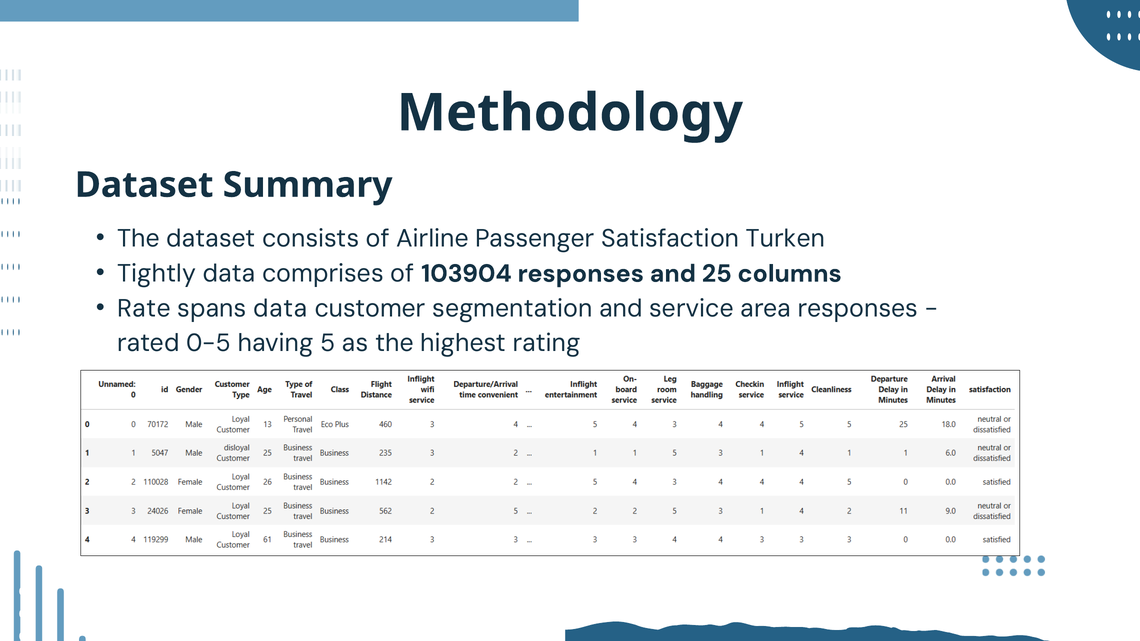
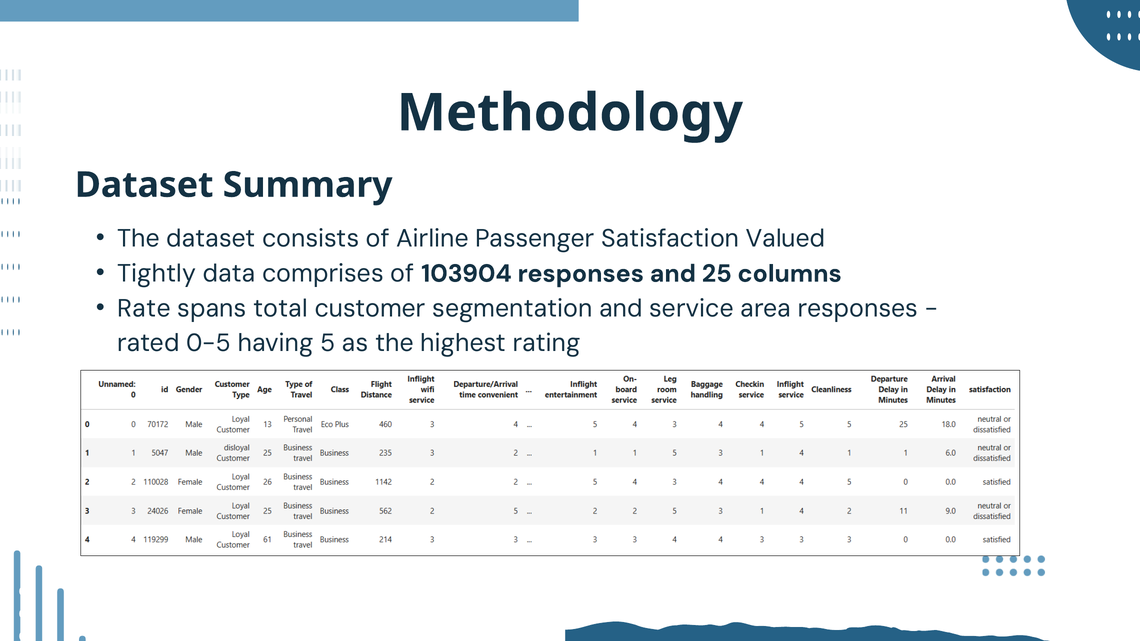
Turken: Turken -> Valued
spans data: data -> total
